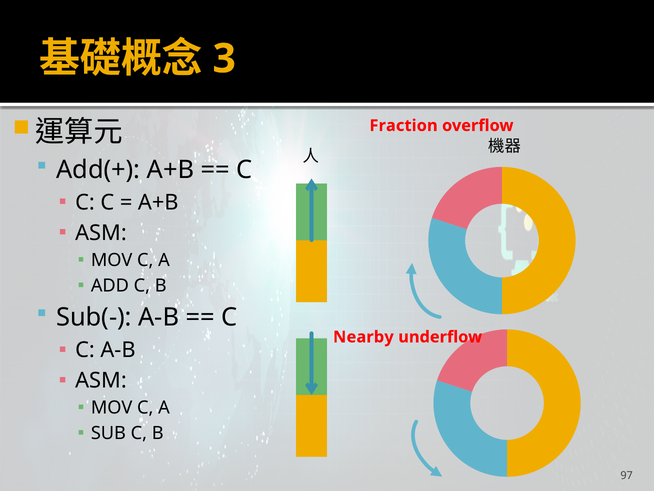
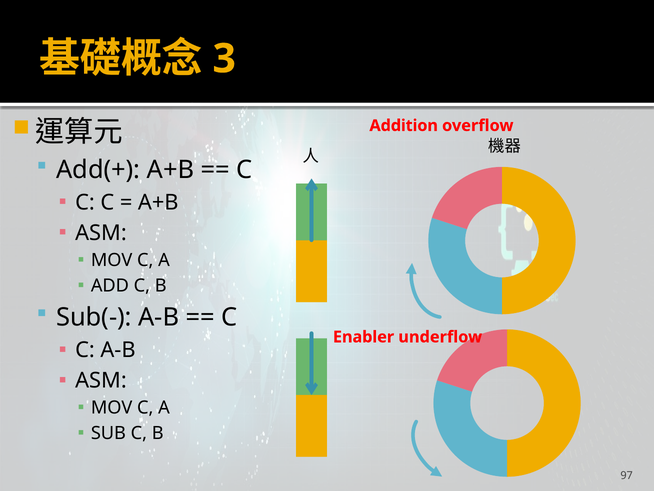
Fraction: Fraction -> Addition
Nearby: Nearby -> Enabler
